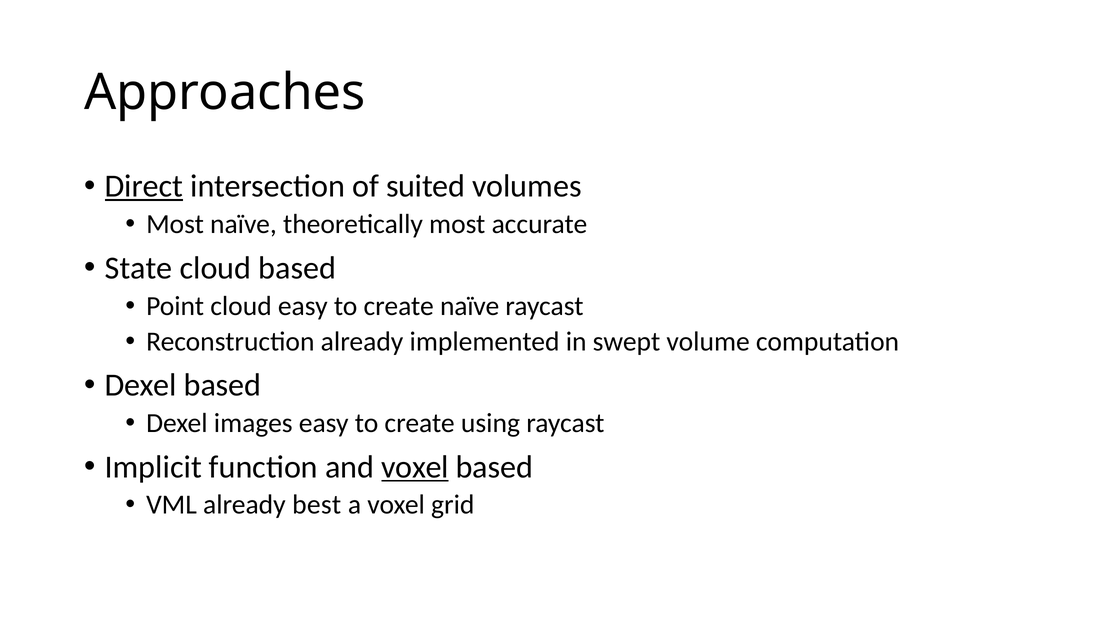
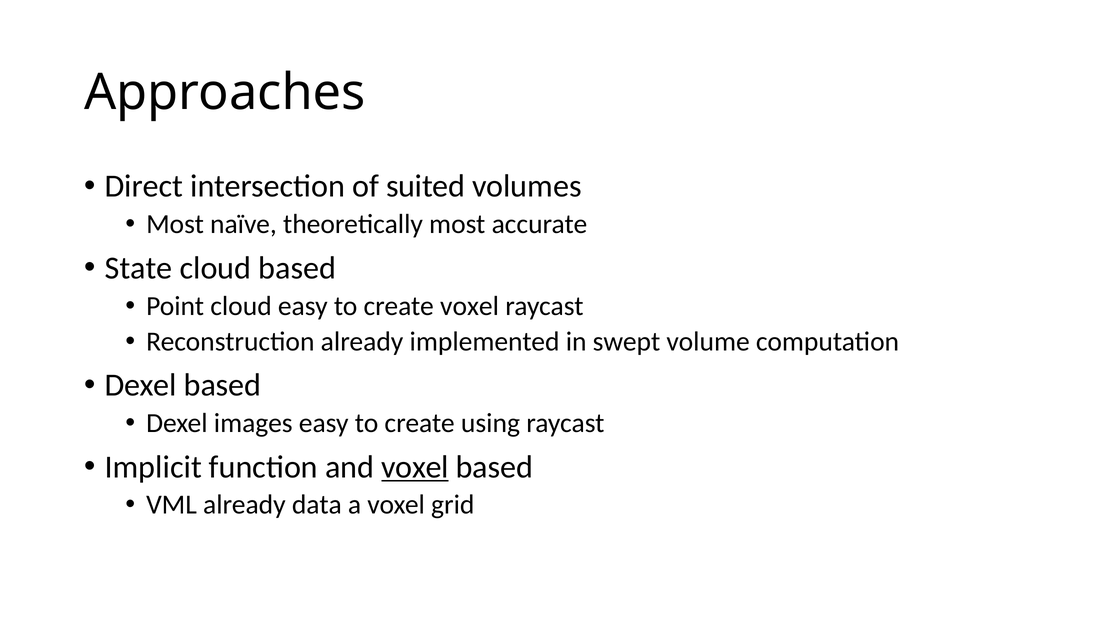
Direct underline: present -> none
create naïve: naïve -> voxel
best: best -> data
